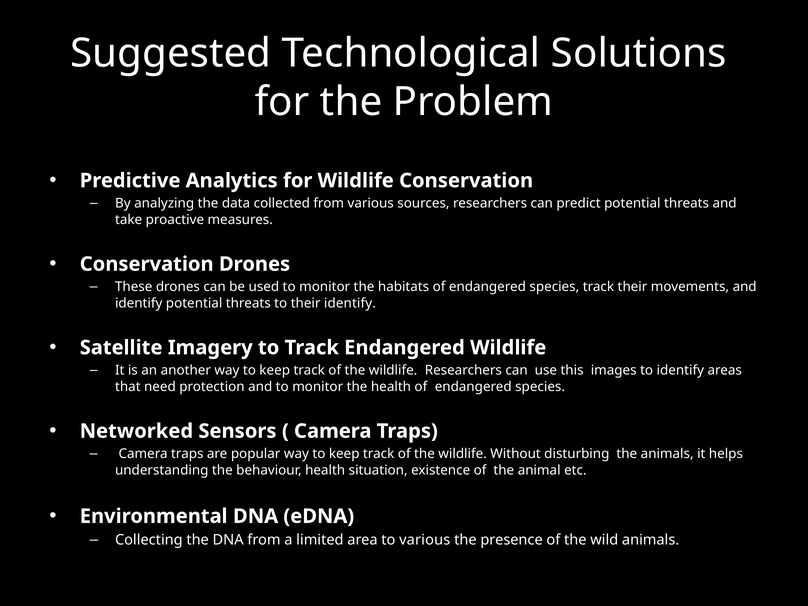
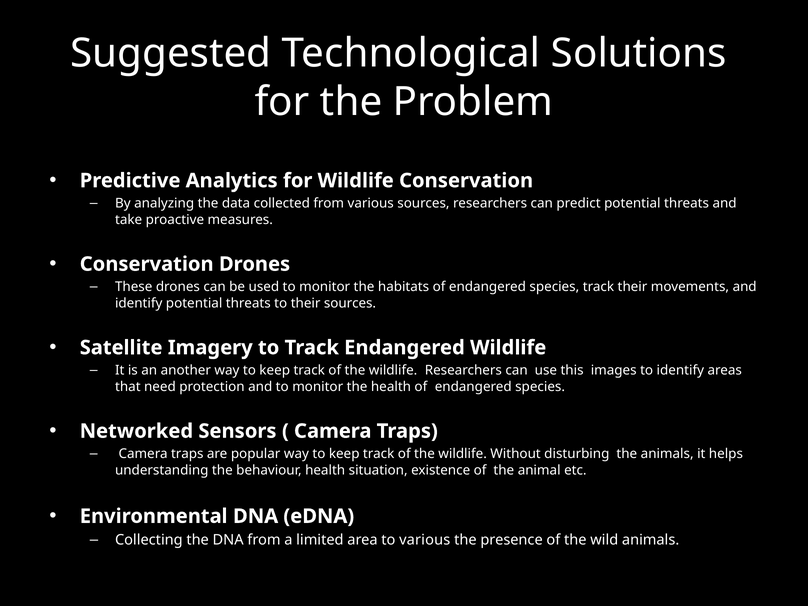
their identify: identify -> sources
